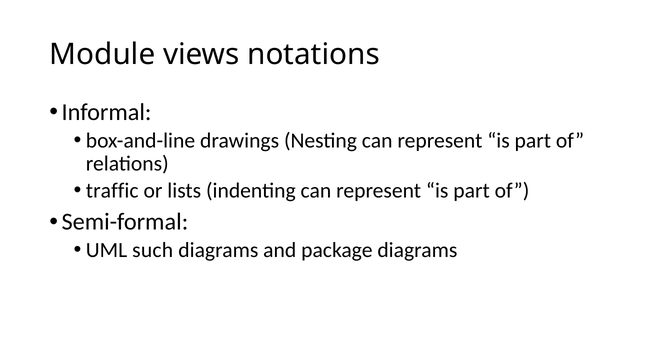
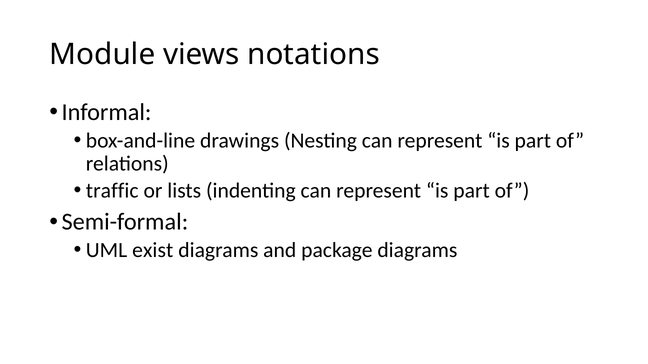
such: such -> exist
